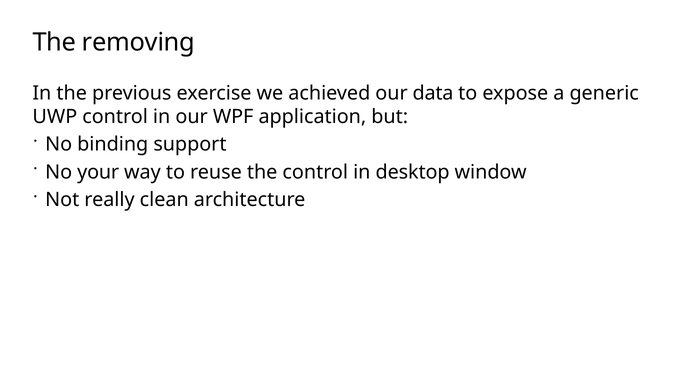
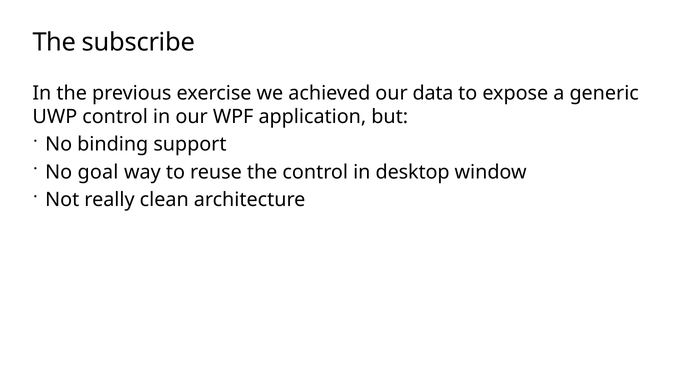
removing: removing -> subscribe
your: your -> goal
